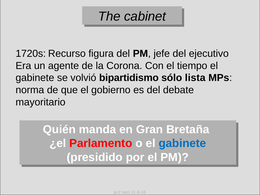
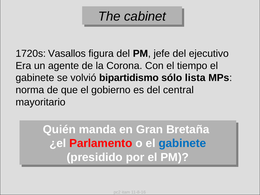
Recurso: Recurso -> Vasallos
debate: debate -> central
